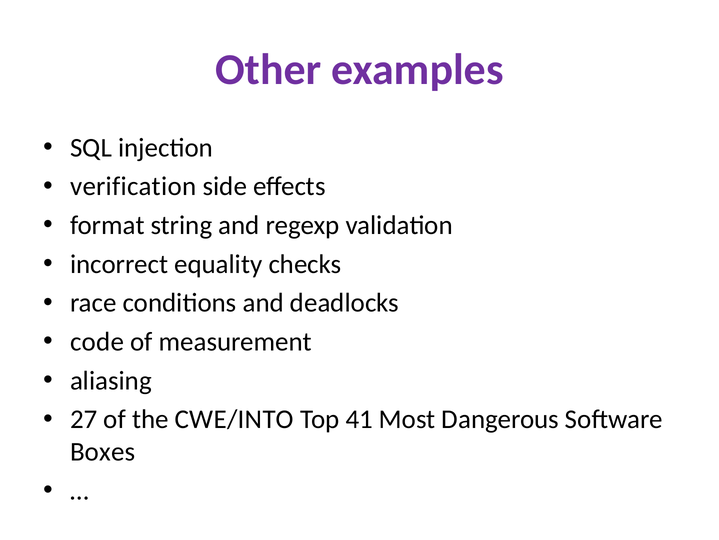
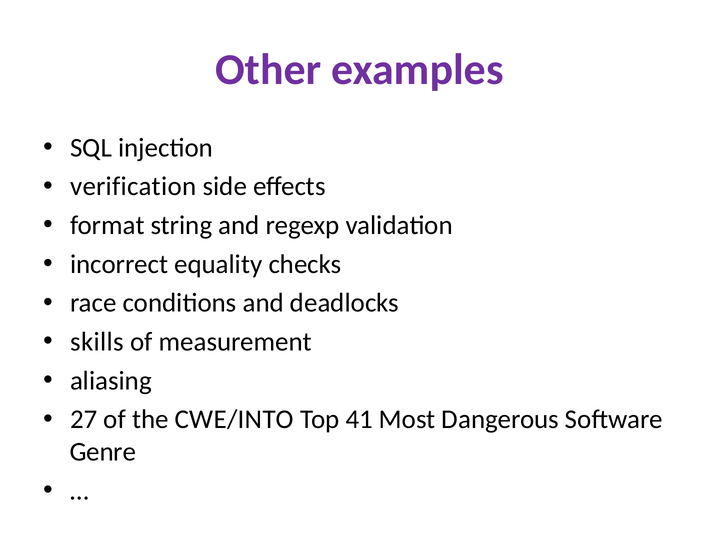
code: code -> skills
Boxes: Boxes -> Genre
